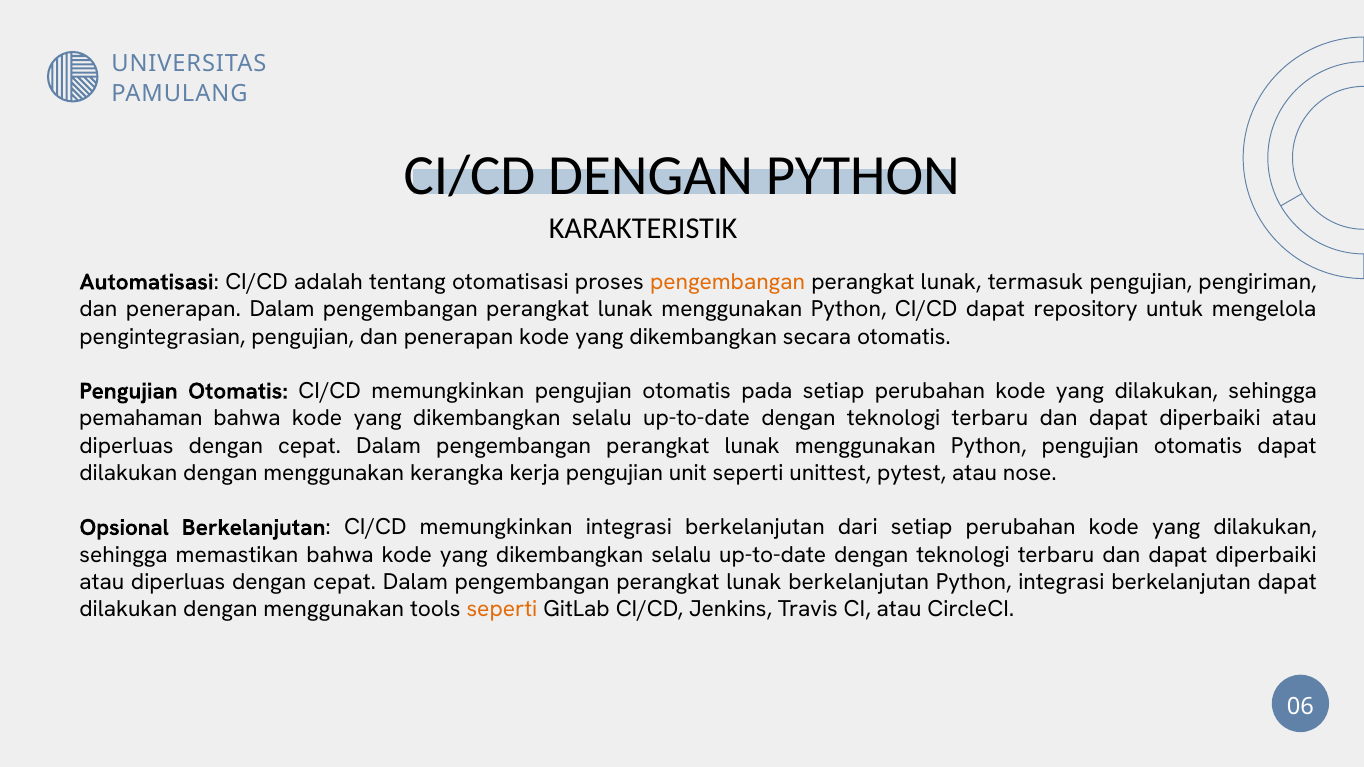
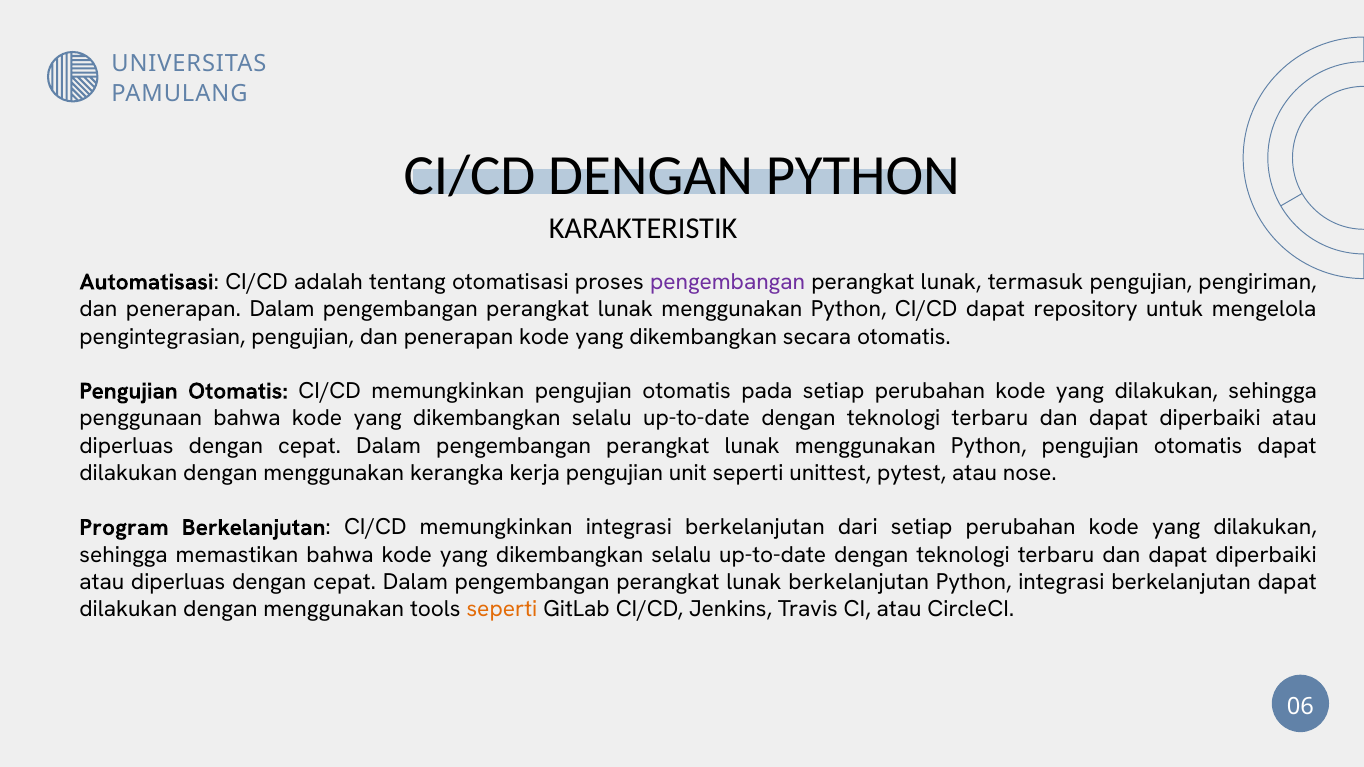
pengembangan at (728, 282) colour: orange -> purple
pemahaman: pemahaman -> penggunaan
Opsional: Opsional -> Program
